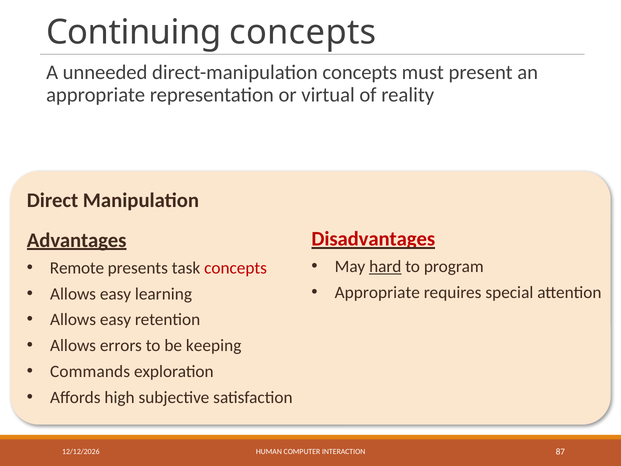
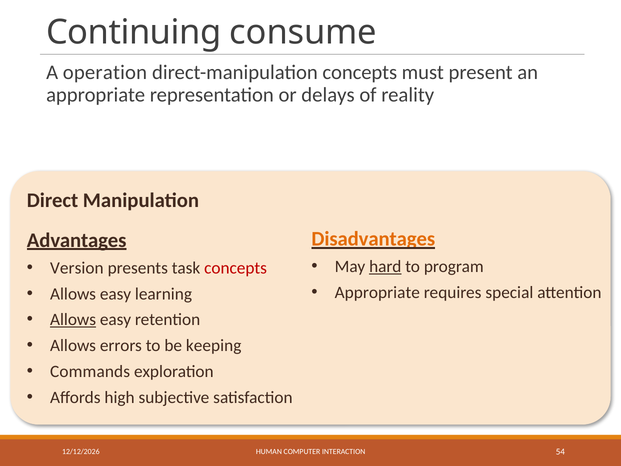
Continuing concepts: concepts -> consume
unneeded: unneeded -> operation
virtual: virtual -> delays
Disadvantages colour: red -> orange
Remote: Remote -> Version
Allows at (73, 320) underline: none -> present
87: 87 -> 54
